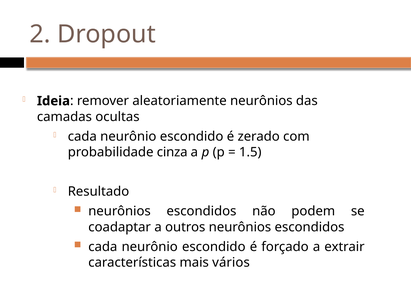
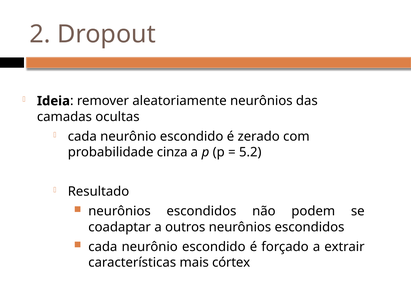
1.5: 1.5 -> 5.2
vários: vários -> córtex
